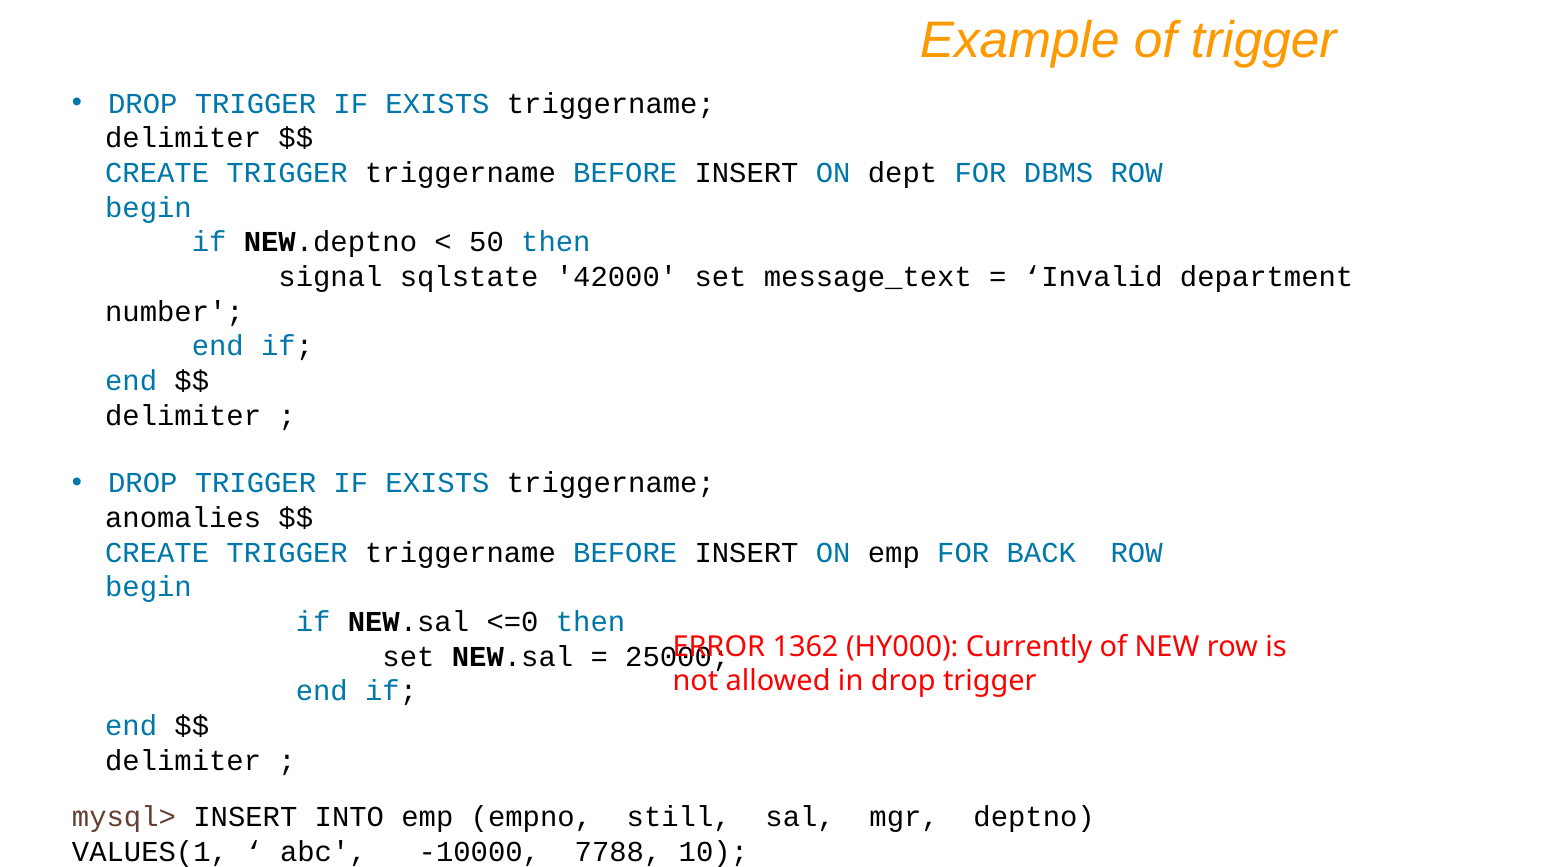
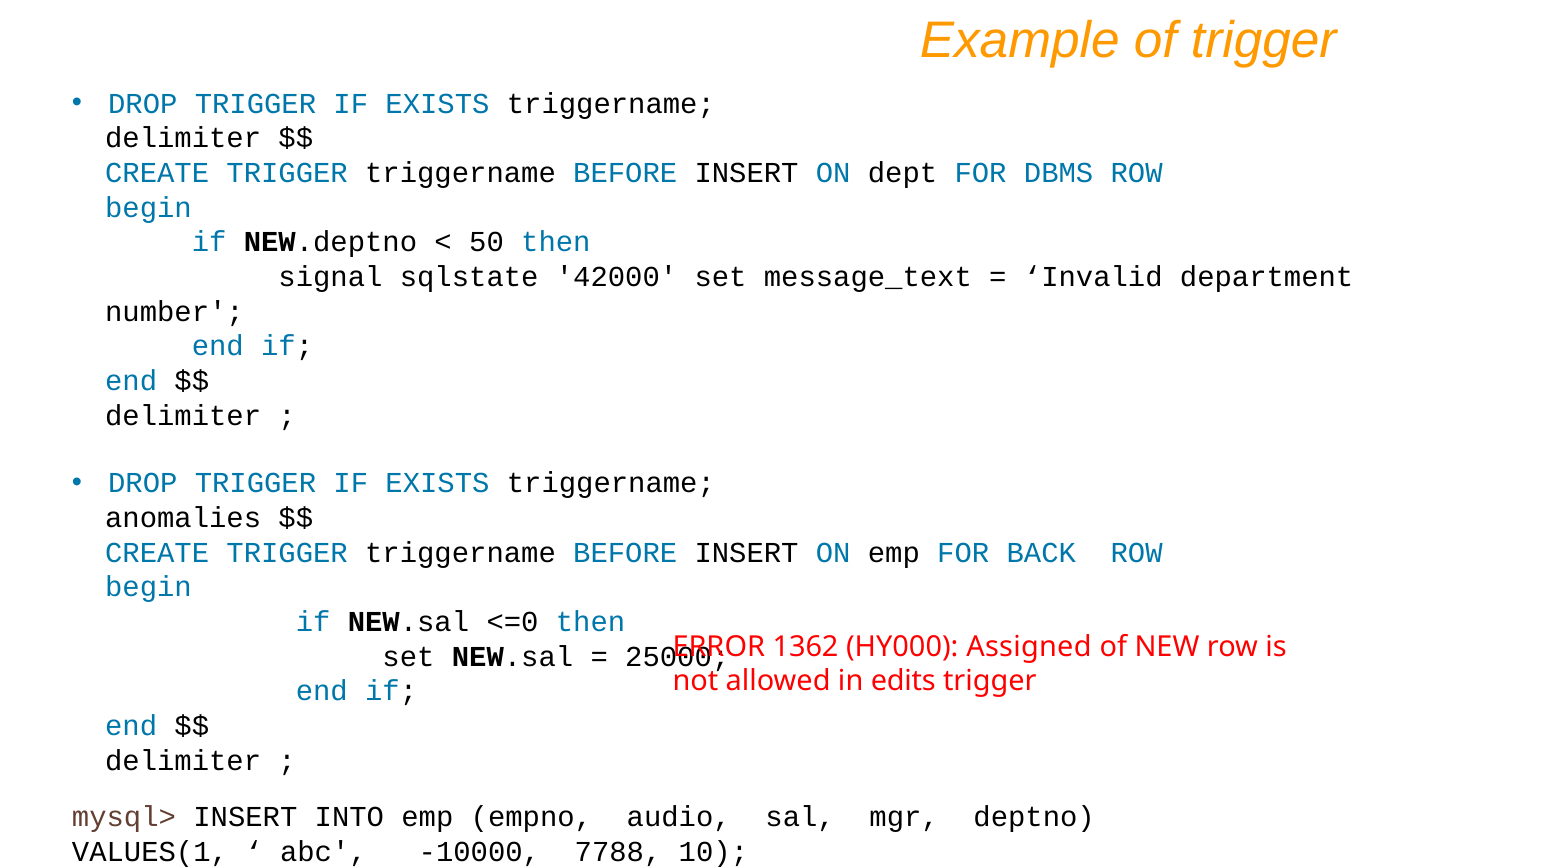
Currently: Currently -> Assigned
in drop: drop -> edits
still: still -> audio
